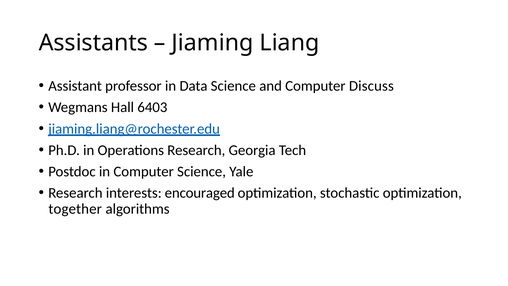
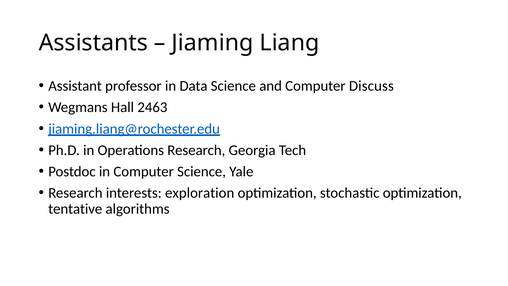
6403: 6403 -> 2463
encouraged: encouraged -> exploration
together: together -> tentative
